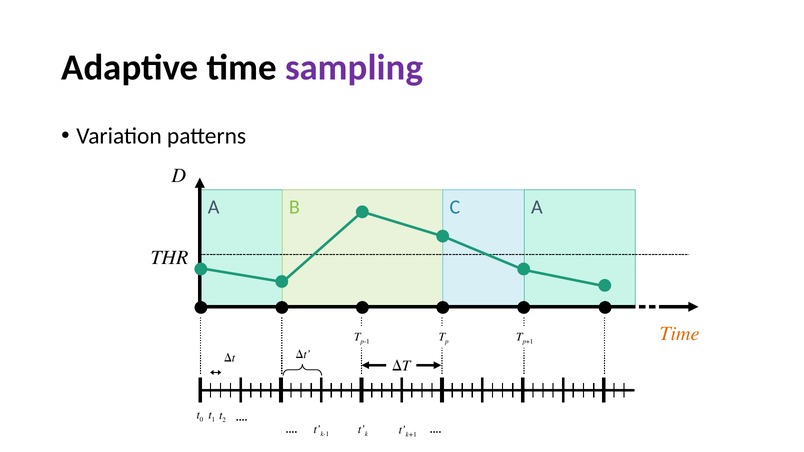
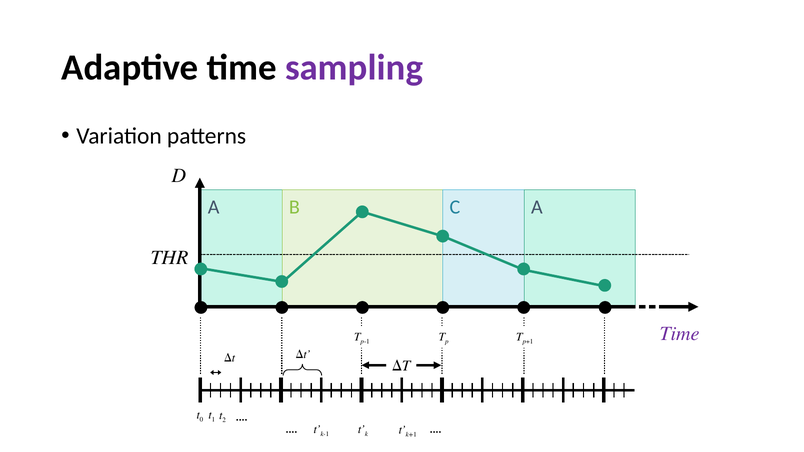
Time at (680, 334) colour: orange -> purple
